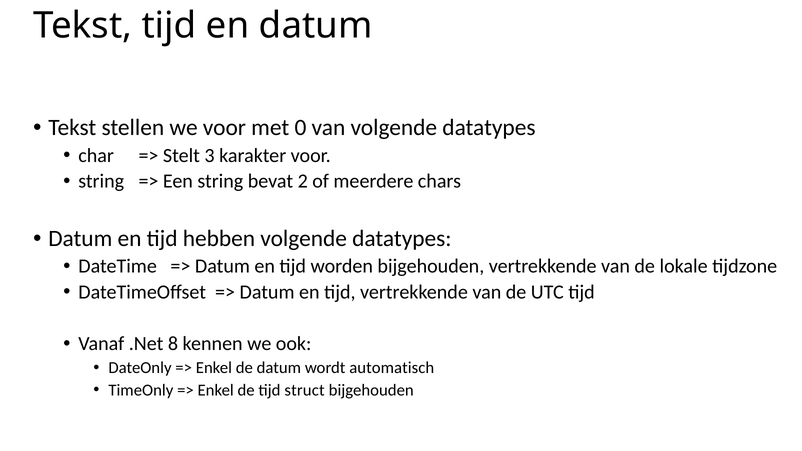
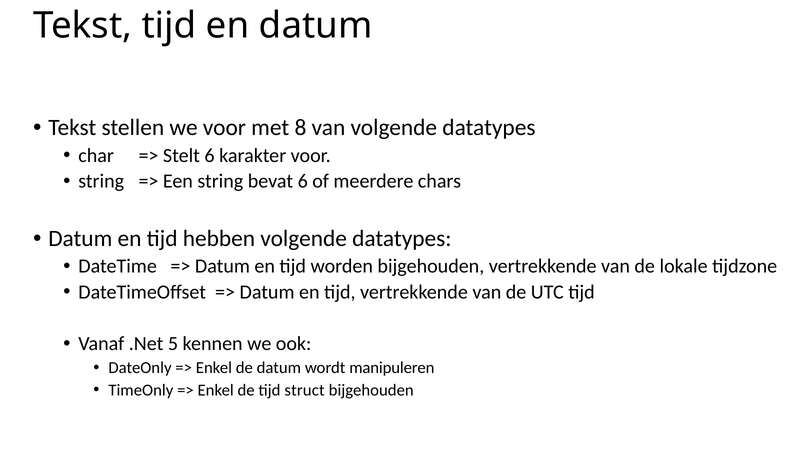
0: 0 -> 8
Stelt 3: 3 -> 6
bevat 2: 2 -> 6
8: 8 -> 5
automatisch: automatisch -> manipuleren
